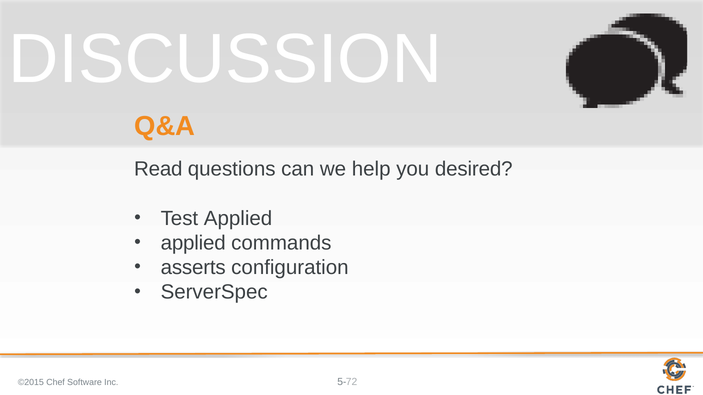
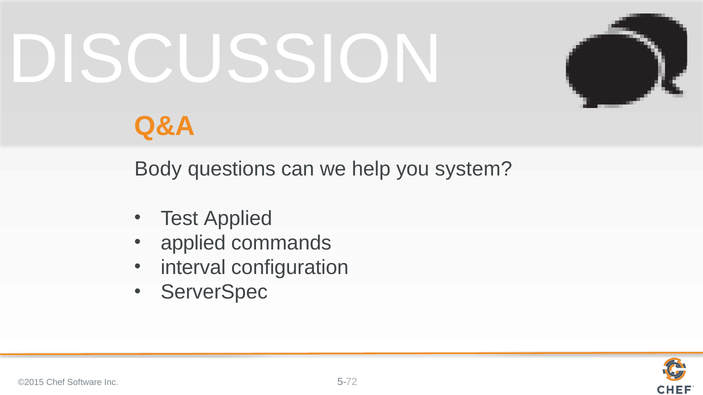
Read: Read -> Body
desired: desired -> system
asserts: asserts -> interval
